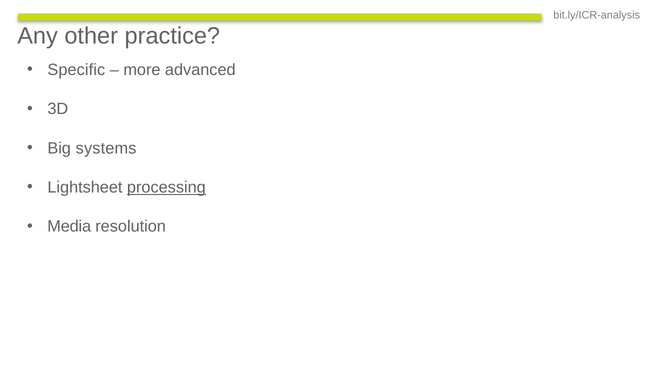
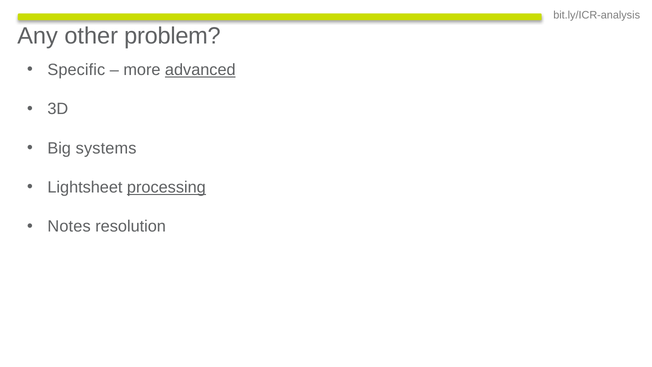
practice: practice -> problem
advanced underline: none -> present
Media: Media -> Notes
